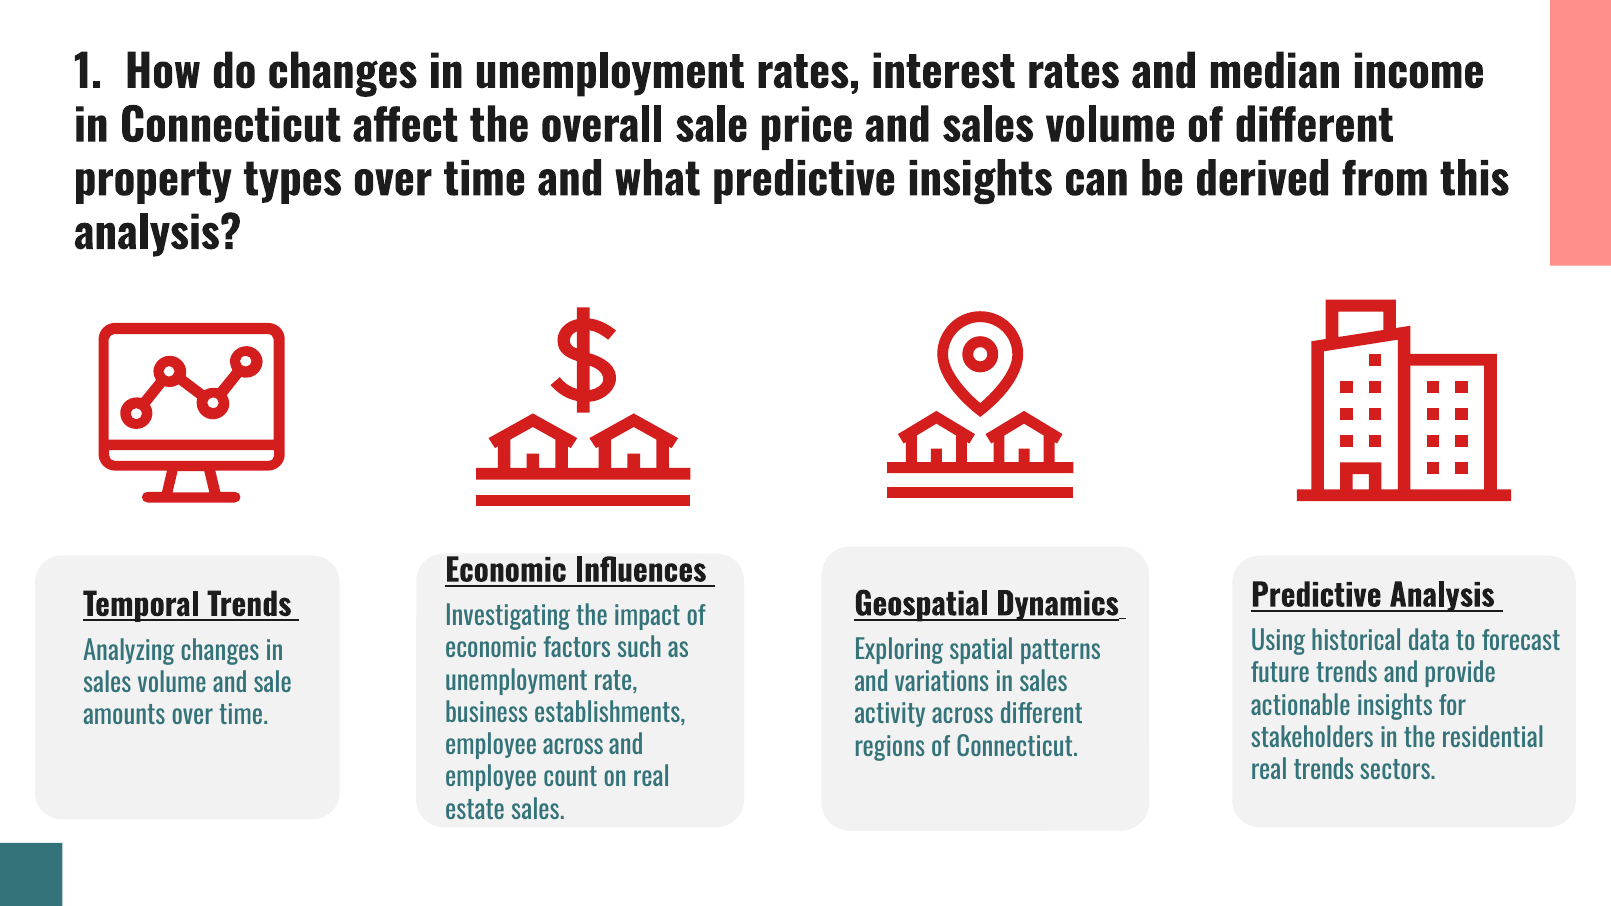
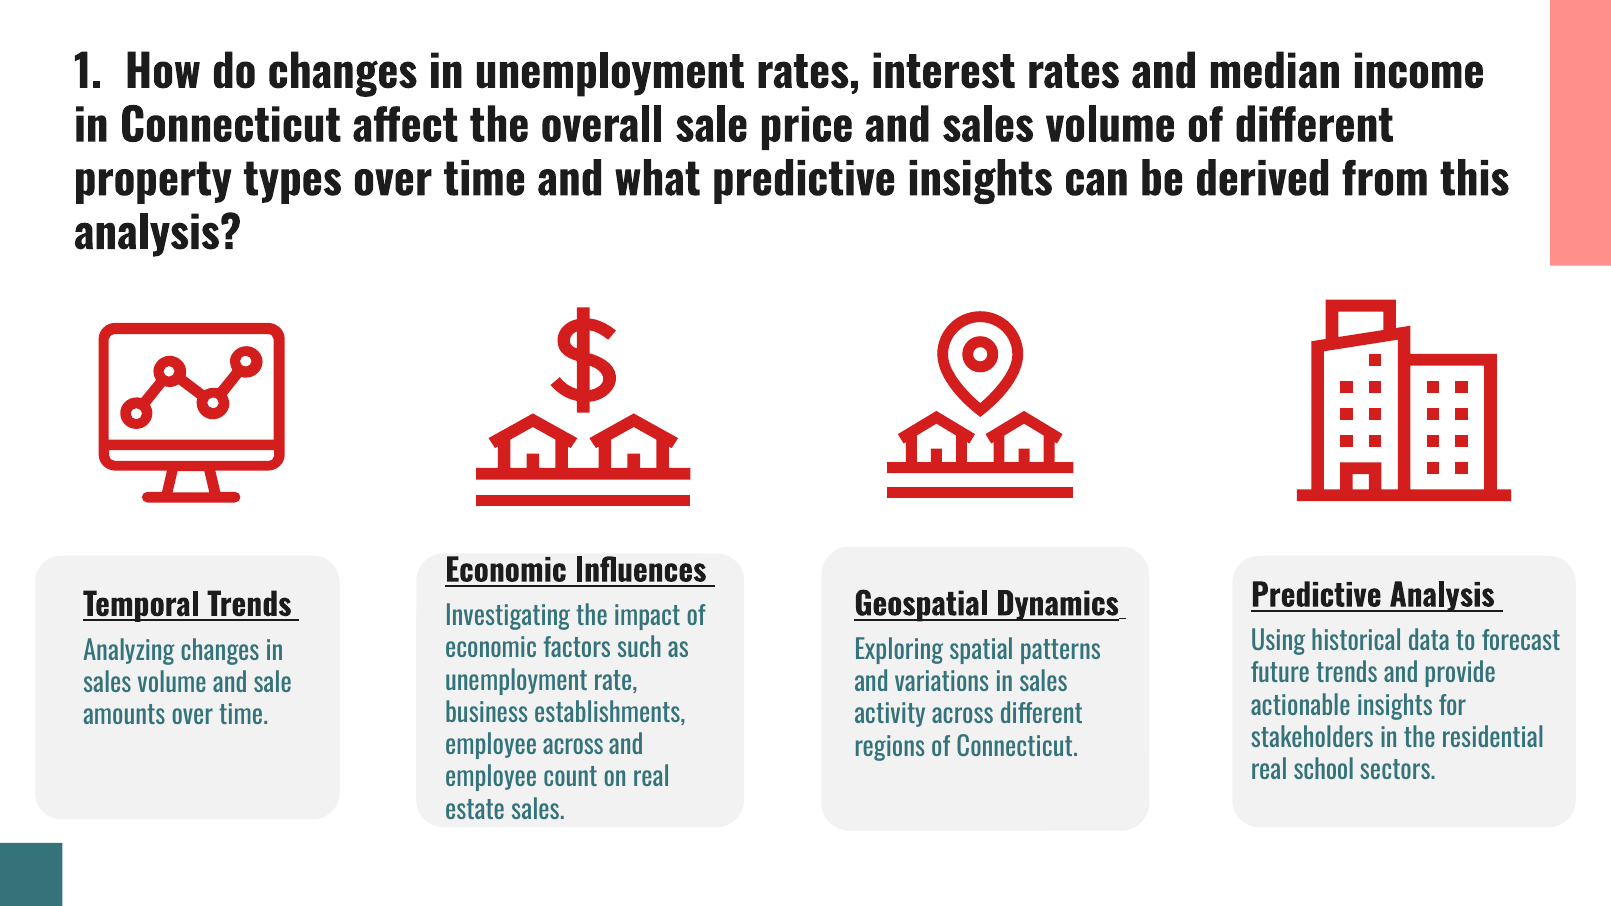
real trends: trends -> school
